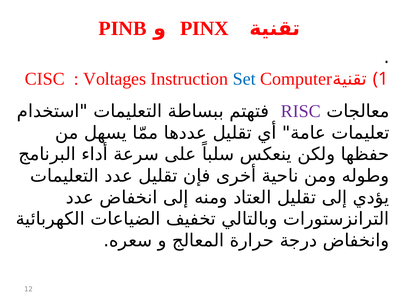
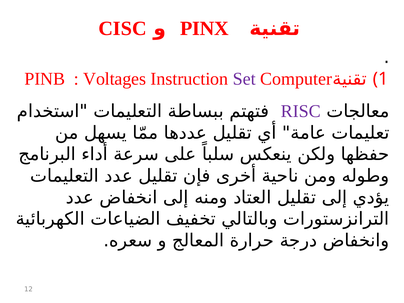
PINB: PINB -> CISC
CISC: CISC -> PINB
Set colour: blue -> purple
